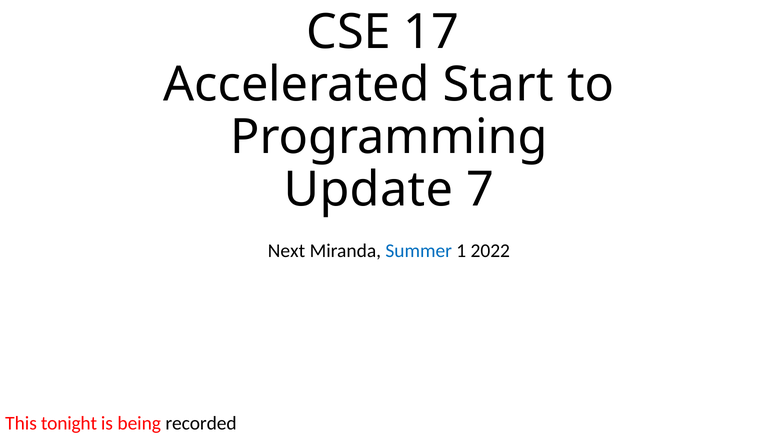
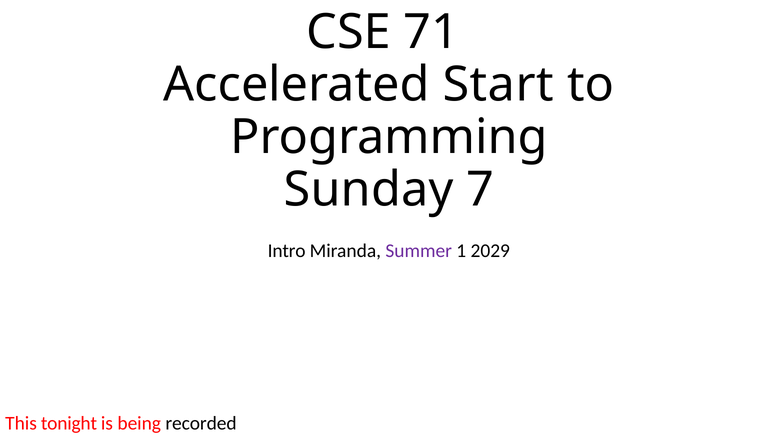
17: 17 -> 71
Update: Update -> Sunday
Next: Next -> Intro
Summer colour: blue -> purple
2022: 2022 -> 2029
